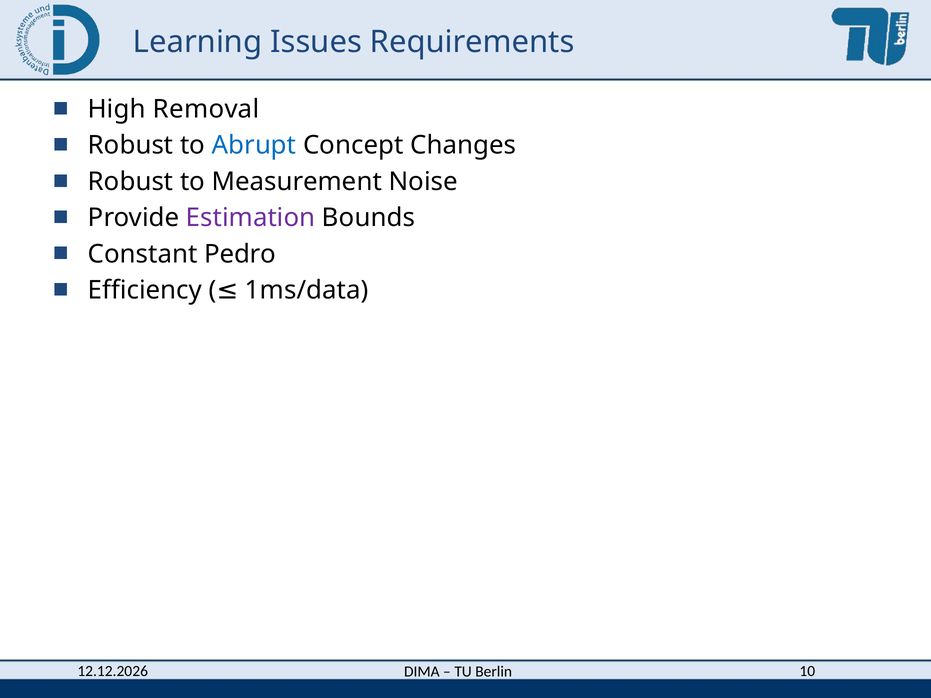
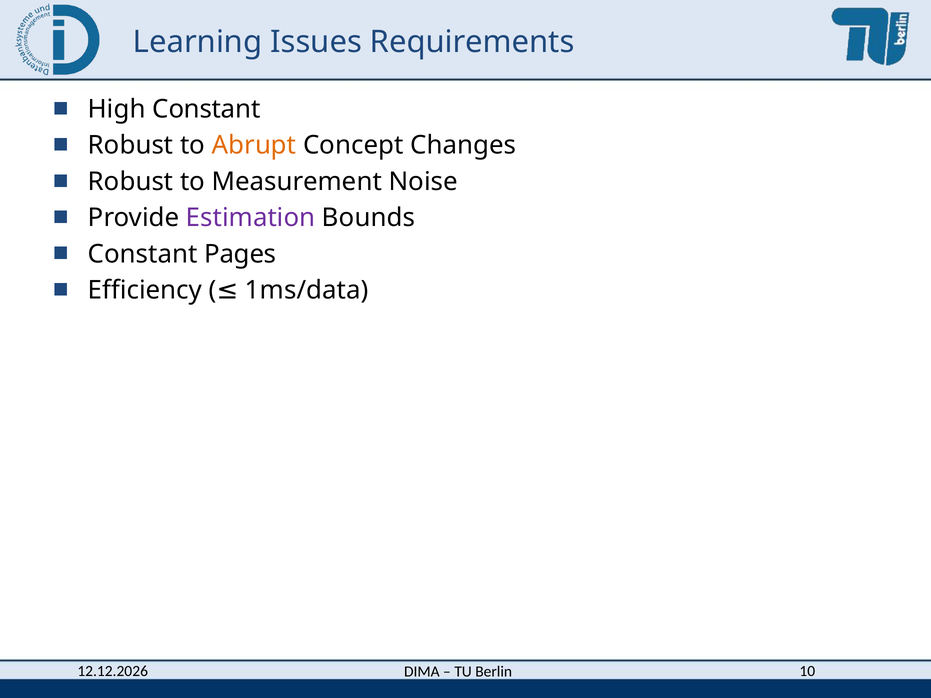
High Removal: Removal -> Constant
Abrupt colour: blue -> orange
Pedro: Pedro -> Pages
